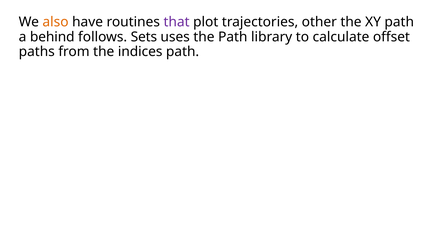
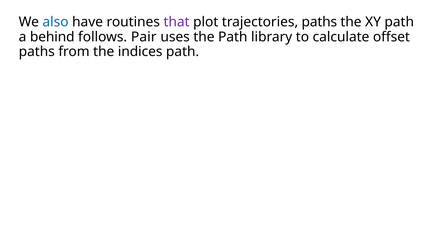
also colour: orange -> blue
trajectories other: other -> paths
Sets: Sets -> Pair
